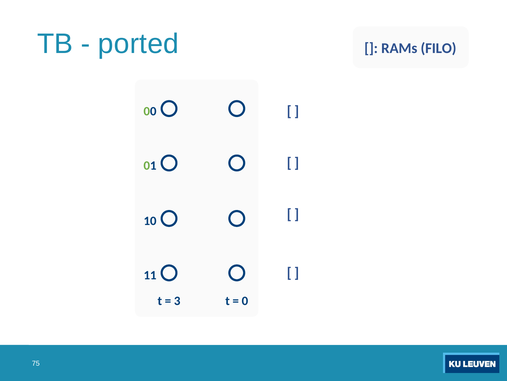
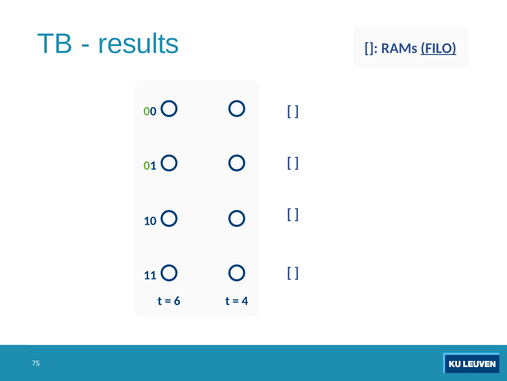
ported: ported -> results
FILO underline: none -> present
3: 3 -> 6
0: 0 -> 4
